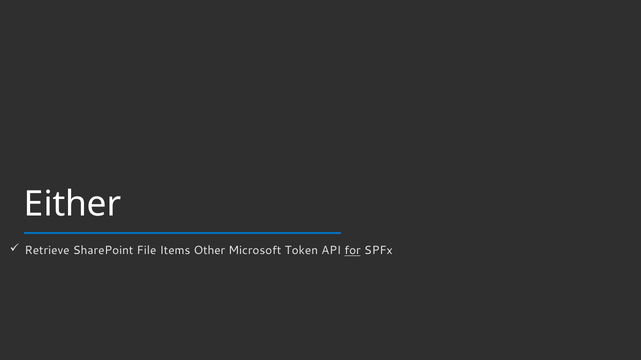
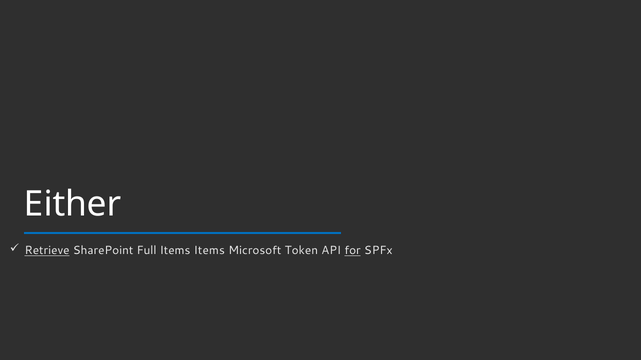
Retrieve underline: none -> present
File: File -> Full
Items Other: Other -> Items
